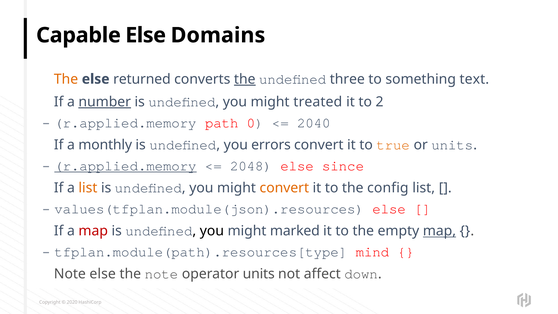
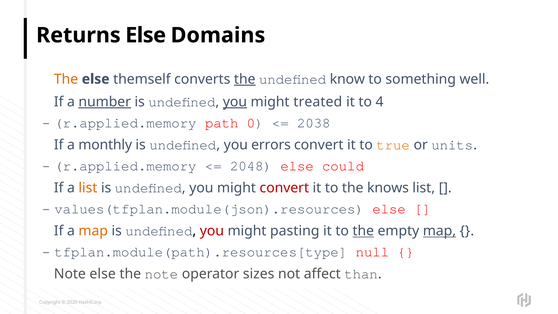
Capable: Capable -> Returns
returned: returned -> themself
three: three -> know
text: text -> well
you at (235, 102) underline: none -> present
2: 2 -> 4
2040: 2040 -> 2038
r.applied.memory at (125, 166) underline: present -> none
since: since -> could
convert at (284, 188) colour: orange -> red
config: config -> knows
map at (93, 231) colour: red -> orange
you at (212, 231) colour: black -> red
marked: marked -> pasting
the at (363, 231) underline: none -> present
mind: mind -> null
operator units: units -> sizes
down: down -> than
